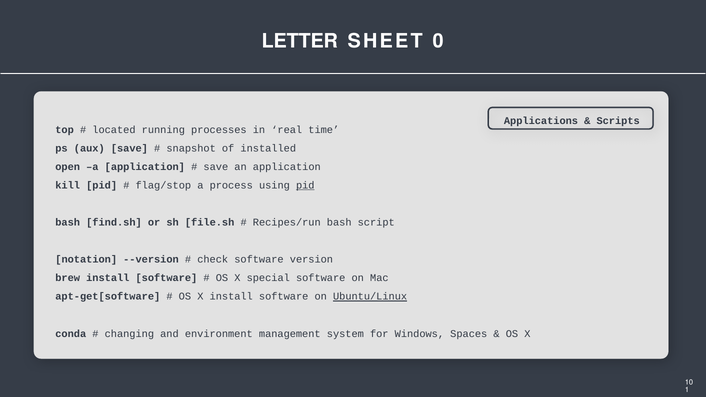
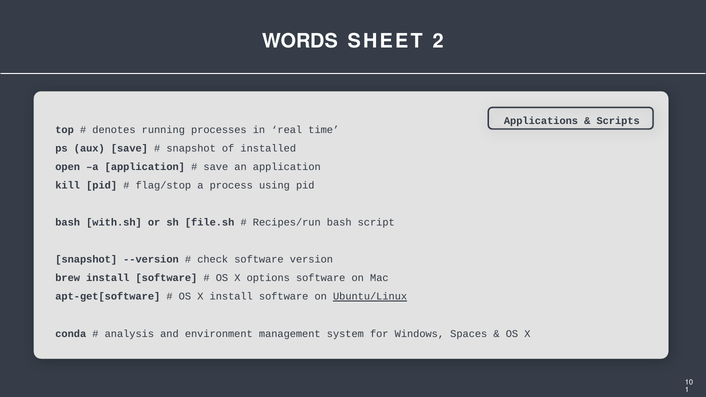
LETTER: LETTER -> WORDS
0: 0 -> 2
located: located -> denotes
pid at (305, 185) underline: present -> none
find.sh: find.sh -> with.sh
notation at (86, 260): notation -> snapshot
special: special -> options
changing: changing -> analysis
